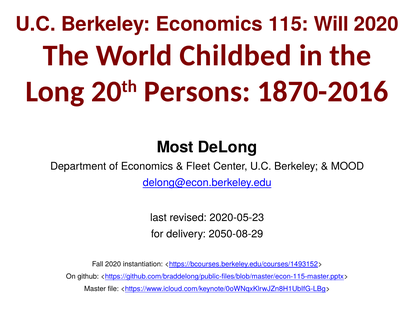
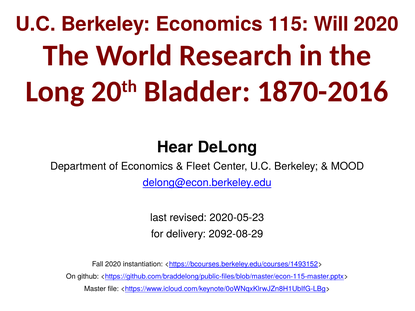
Childbed: Childbed -> Research
Persons: Persons -> Bladder
Most: Most -> Hear
2050-08-29: 2050-08-29 -> 2092-08-29
